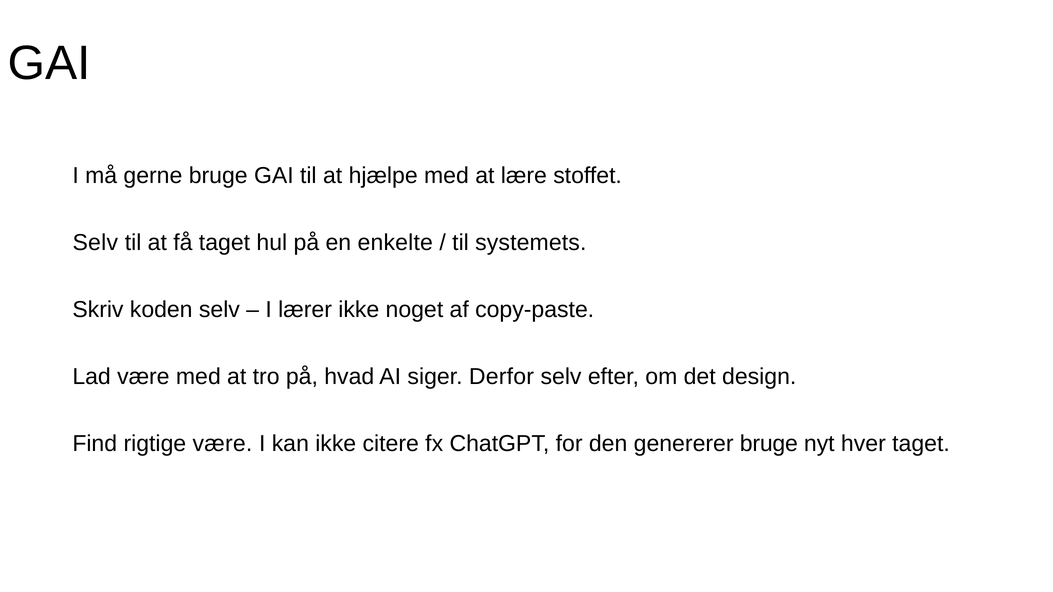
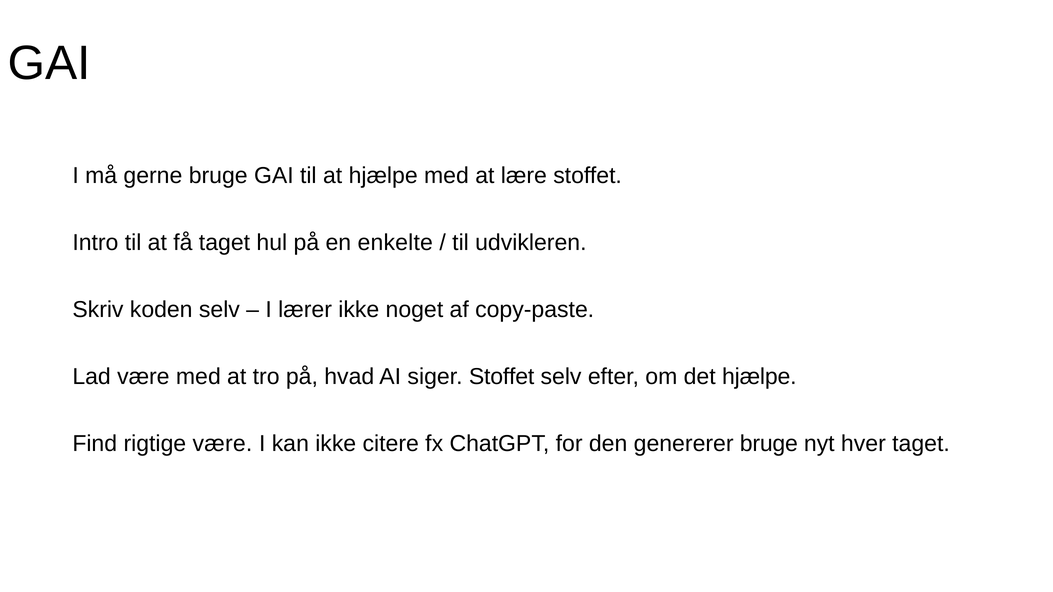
Selv at (95, 243): Selv -> Intro
systemets: systemets -> udvikleren
siger Derfor: Derfor -> Stoffet
det design: design -> hjælpe
